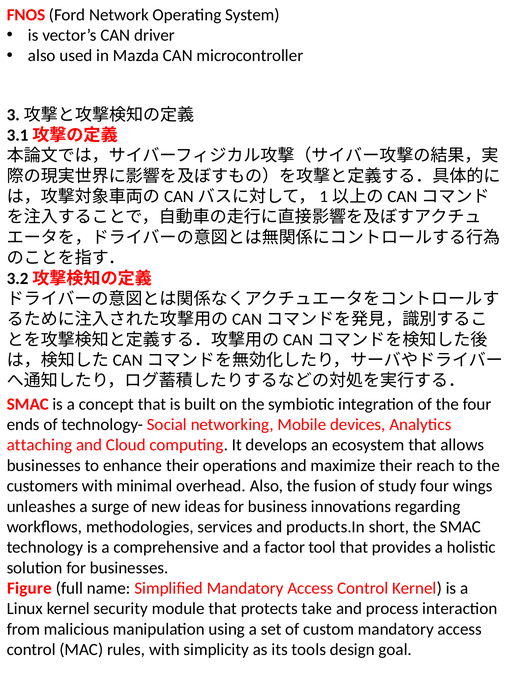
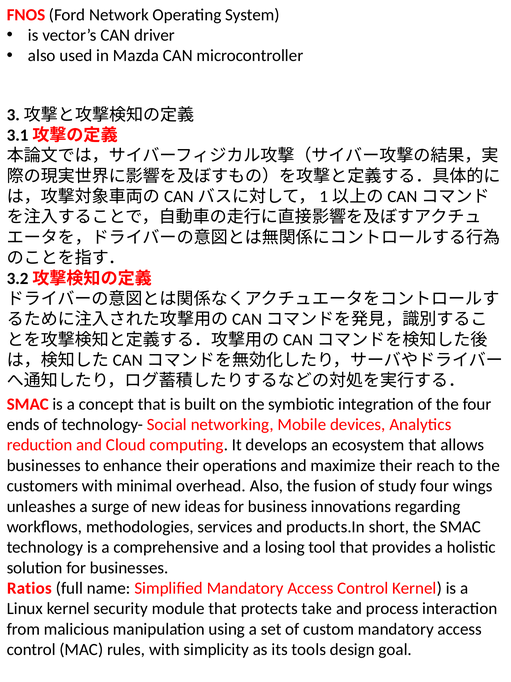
attaching: attaching -> reduction
factor: factor -> losing
Figure: Figure -> Ratios
